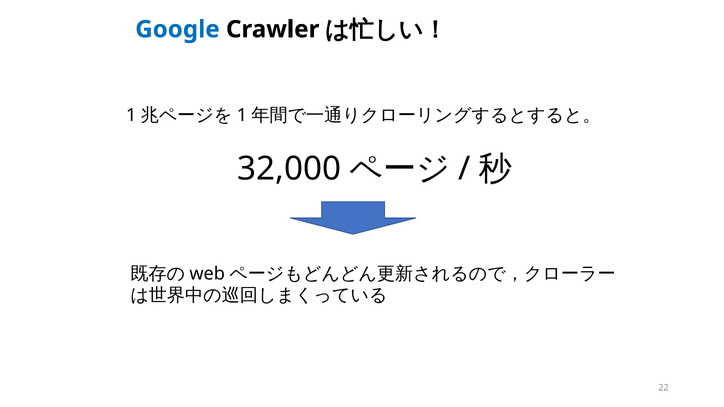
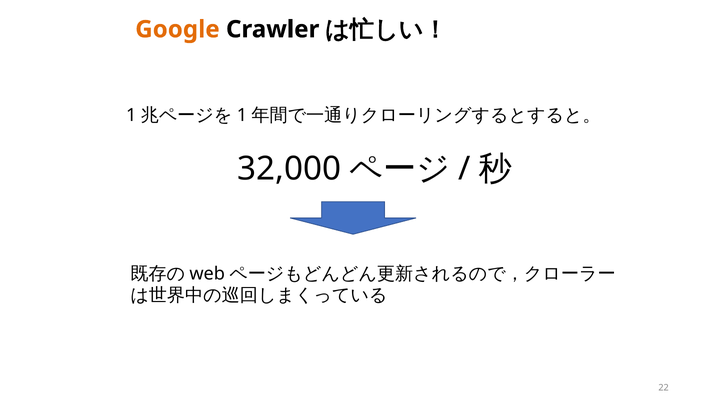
Google colour: blue -> orange
